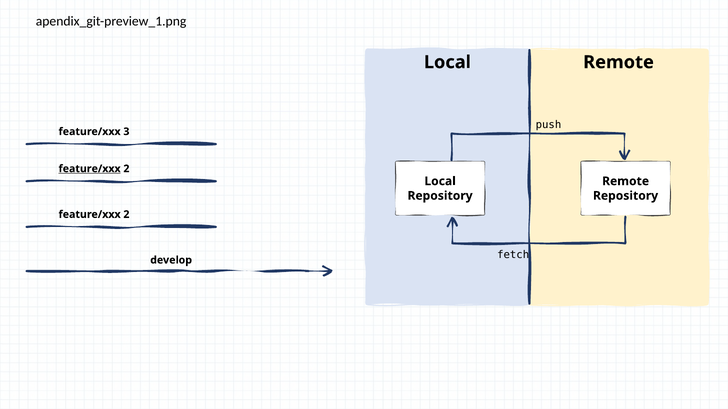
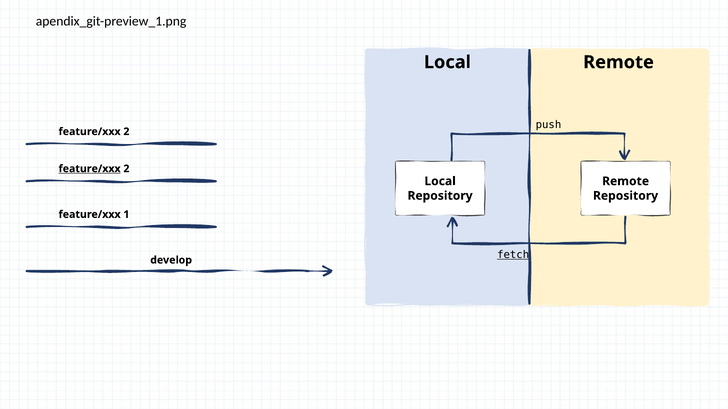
3 at (126, 132): 3 -> 2
2 at (126, 215): 2 -> 1
fetch underline: none -> present
